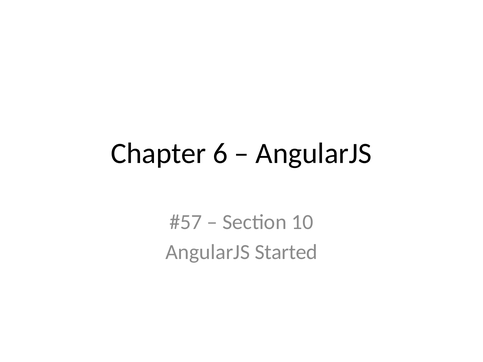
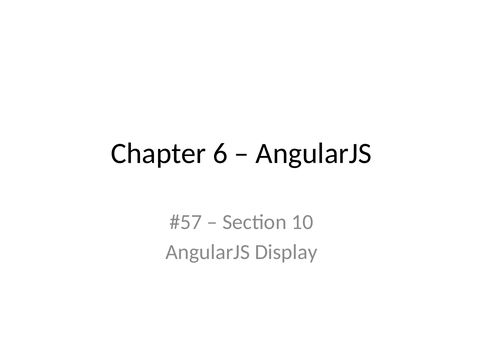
Started: Started -> Display
